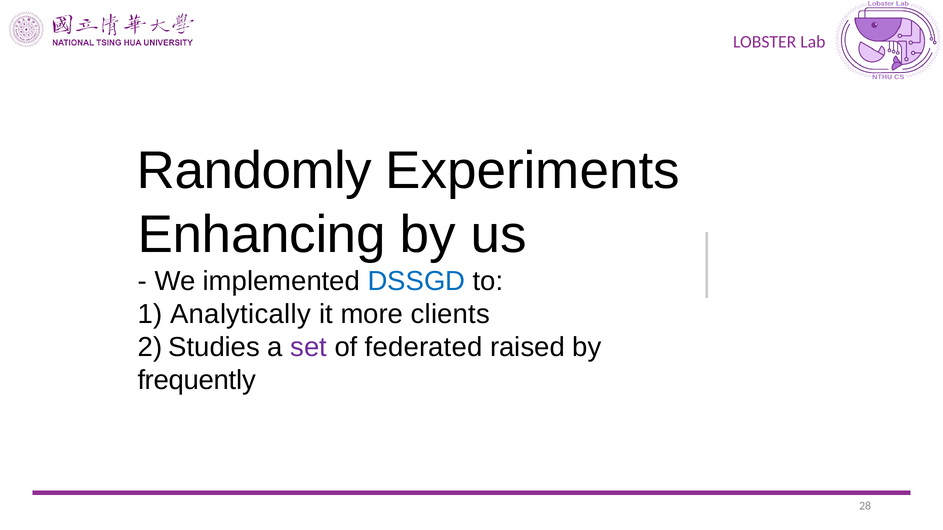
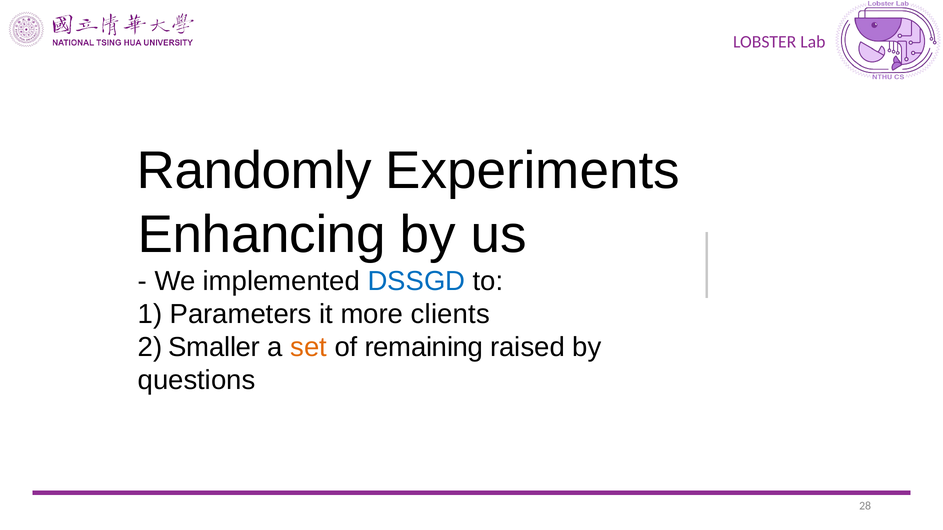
Analytically: Analytically -> Parameters
Studies: Studies -> Smaller
set colour: purple -> orange
federated: federated -> remaining
frequently: frequently -> questions
